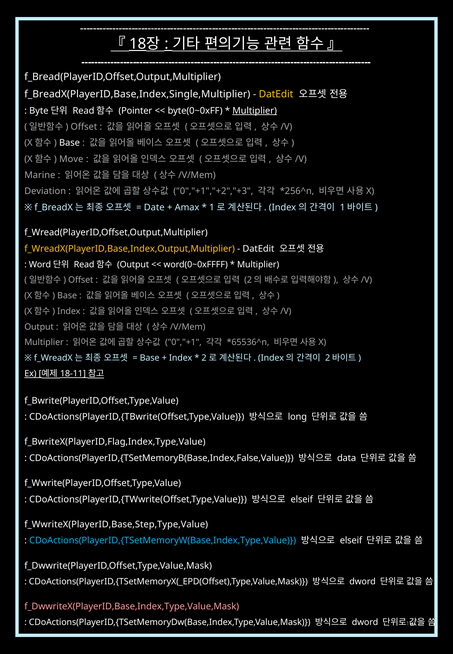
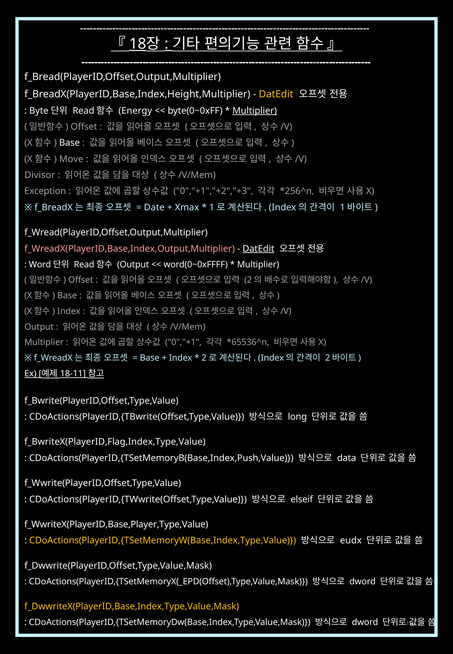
f_BreadX(PlayerID,Base,Index,Single,Multiplier: f_BreadX(PlayerID,Base,Index,Single,Multiplier -> f_BreadX(PlayerID,Base,Index,Height,Multiplier
Pointer: Pointer -> Energy
Marine: Marine -> Divisor
Deviation: Deviation -> Exception
Amax: Amax -> Xmax
f_WreadX(PlayerID,Base,Index,Output,Multiplier colour: yellow -> pink
DatEdit at (258, 249) underline: none -> present
CDoActions(PlayerID,{TSetMemoryB(Base,Index,False,Value: CDoActions(PlayerID,{TSetMemoryB(Base,Index,False,Value -> CDoActions(PlayerID,{TSetMemoryB(Base,Index,Push,Value
f_WwriteX(PlayerID,Base,Step,Type,Value: f_WwriteX(PlayerID,Base,Step,Type,Value -> f_WwriteX(PlayerID,Base,Player,Type,Value
CDoActions(PlayerID,{TSetMemoryW(Base,Index,Type,Value colour: light blue -> yellow
elseif at (351, 541): elseif -> eudx
f_DwwriteX(PlayerID,Base,Index,Type,Value,Mask colour: pink -> yellow
